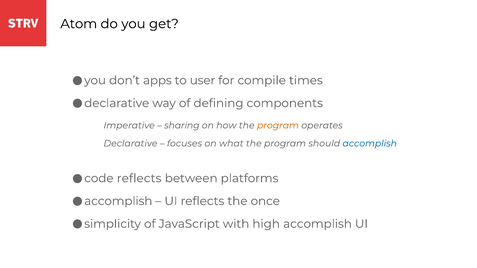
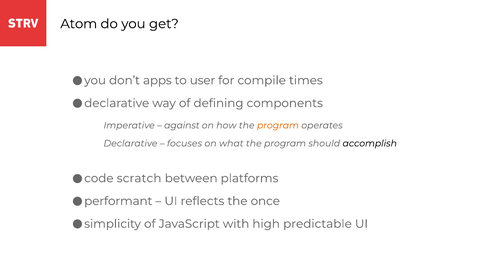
sharing: sharing -> against
accomplish at (370, 144) colour: blue -> black
code reflects: reflects -> scratch
accomplish at (118, 201): accomplish -> performant
high accomplish: accomplish -> predictable
